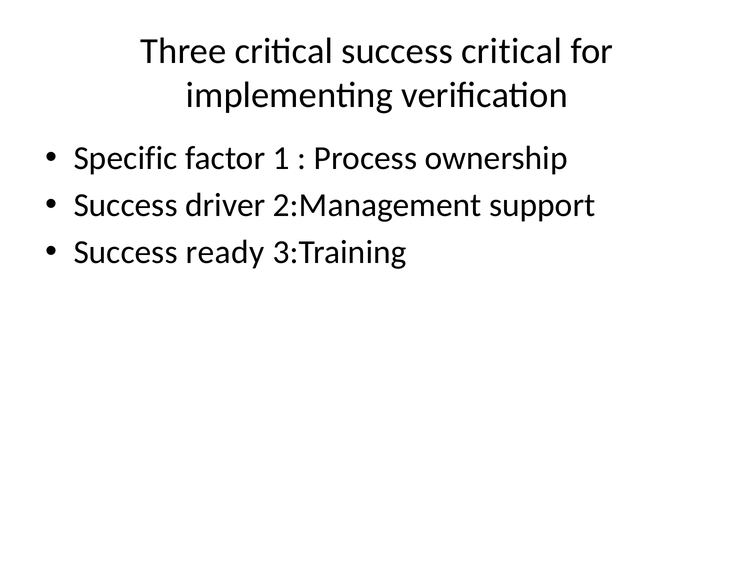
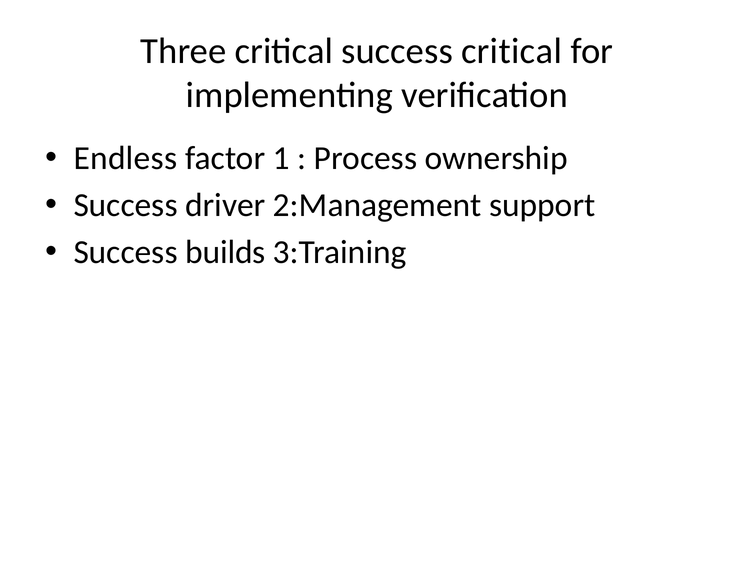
Specific: Specific -> Endless
ready: ready -> builds
